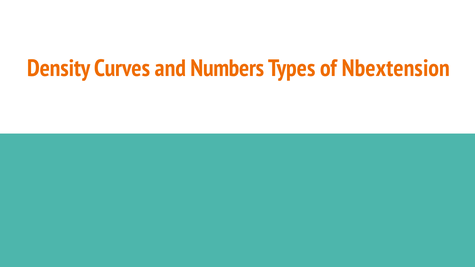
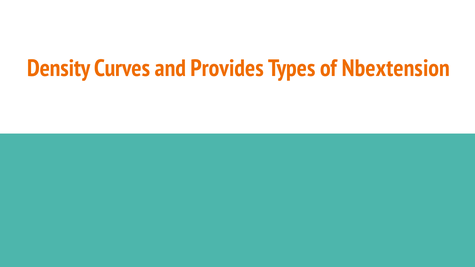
Numbers: Numbers -> Provides
